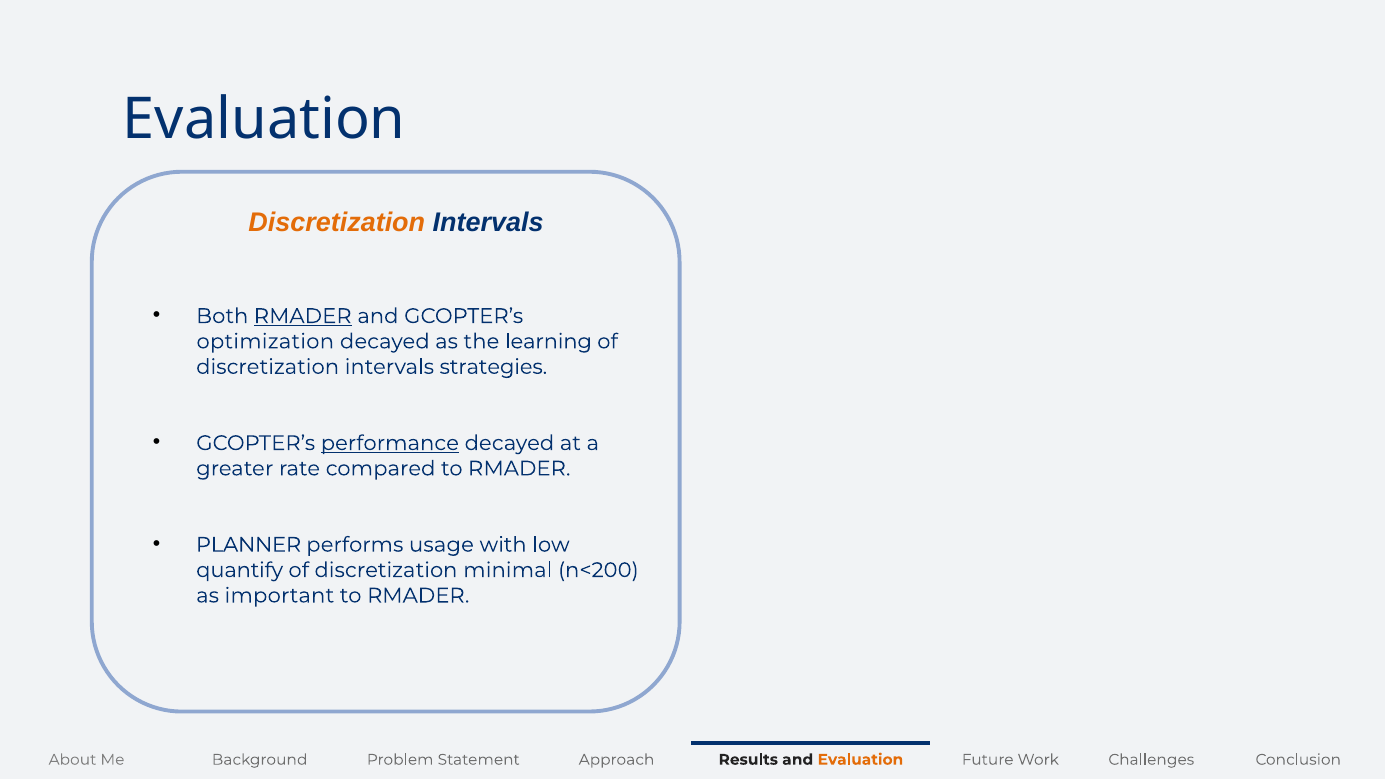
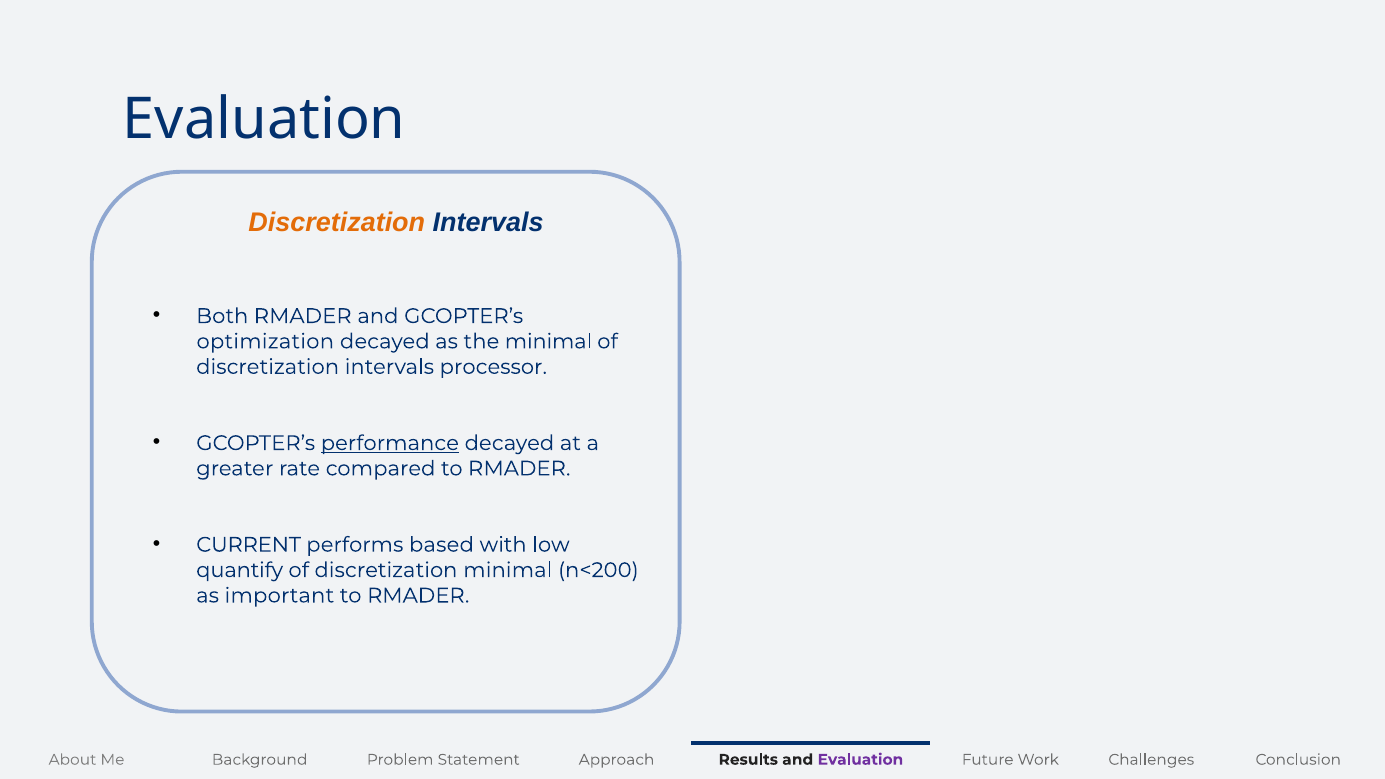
RMADER at (303, 316) underline: present -> none
the learning: learning -> minimal
strategies: strategies -> processor
PLANNER: PLANNER -> CURRENT
usage: usage -> based
Evaluation at (860, 760) colour: orange -> purple
